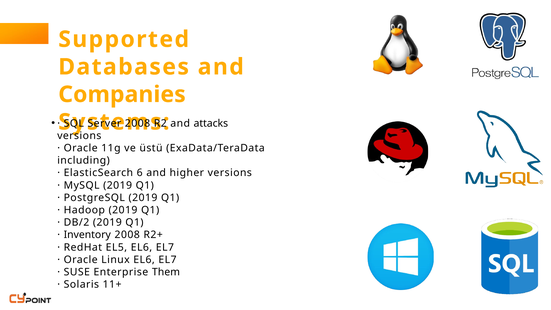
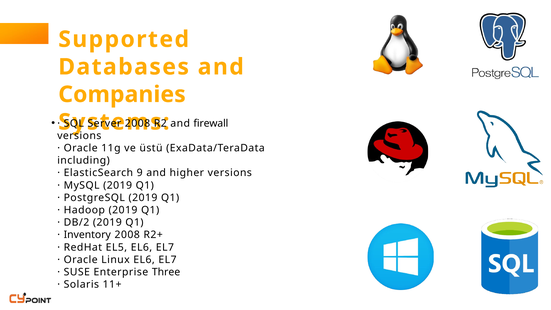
attacks: attacks -> firewall
6: 6 -> 9
Them: Them -> Three
